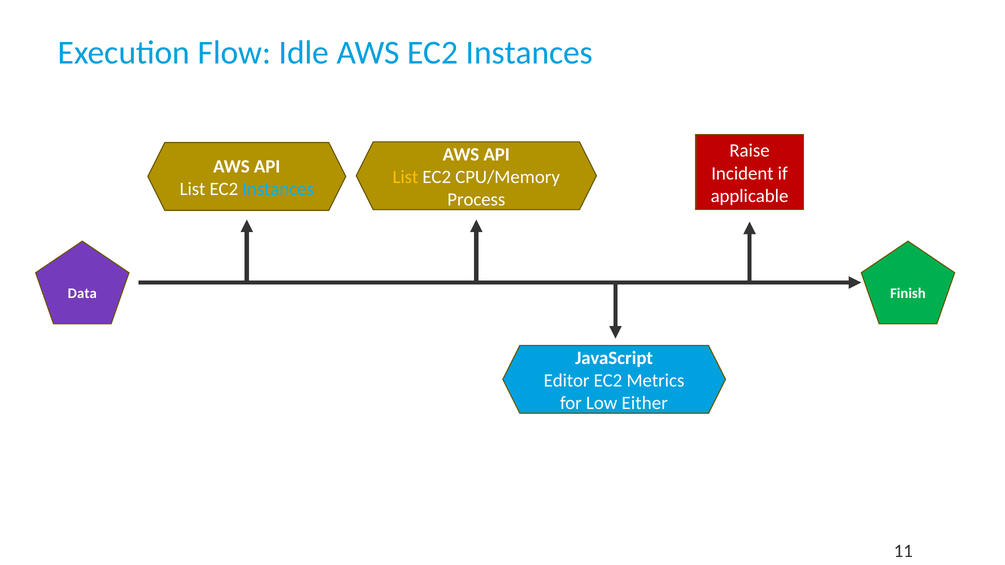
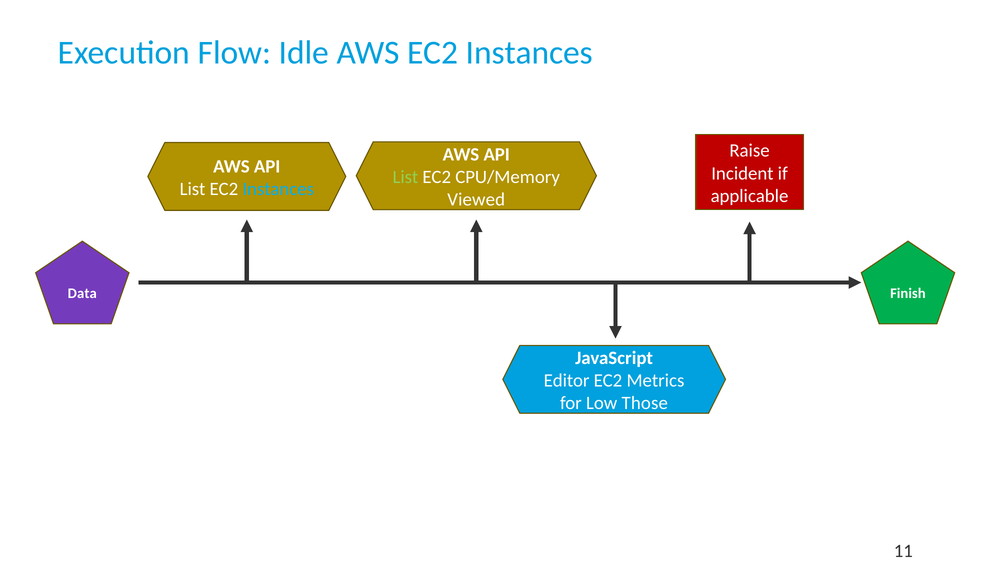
List at (405, 177) colour: yellow -> light green
Process: Process -> Viewed
Either: Either -> Those
